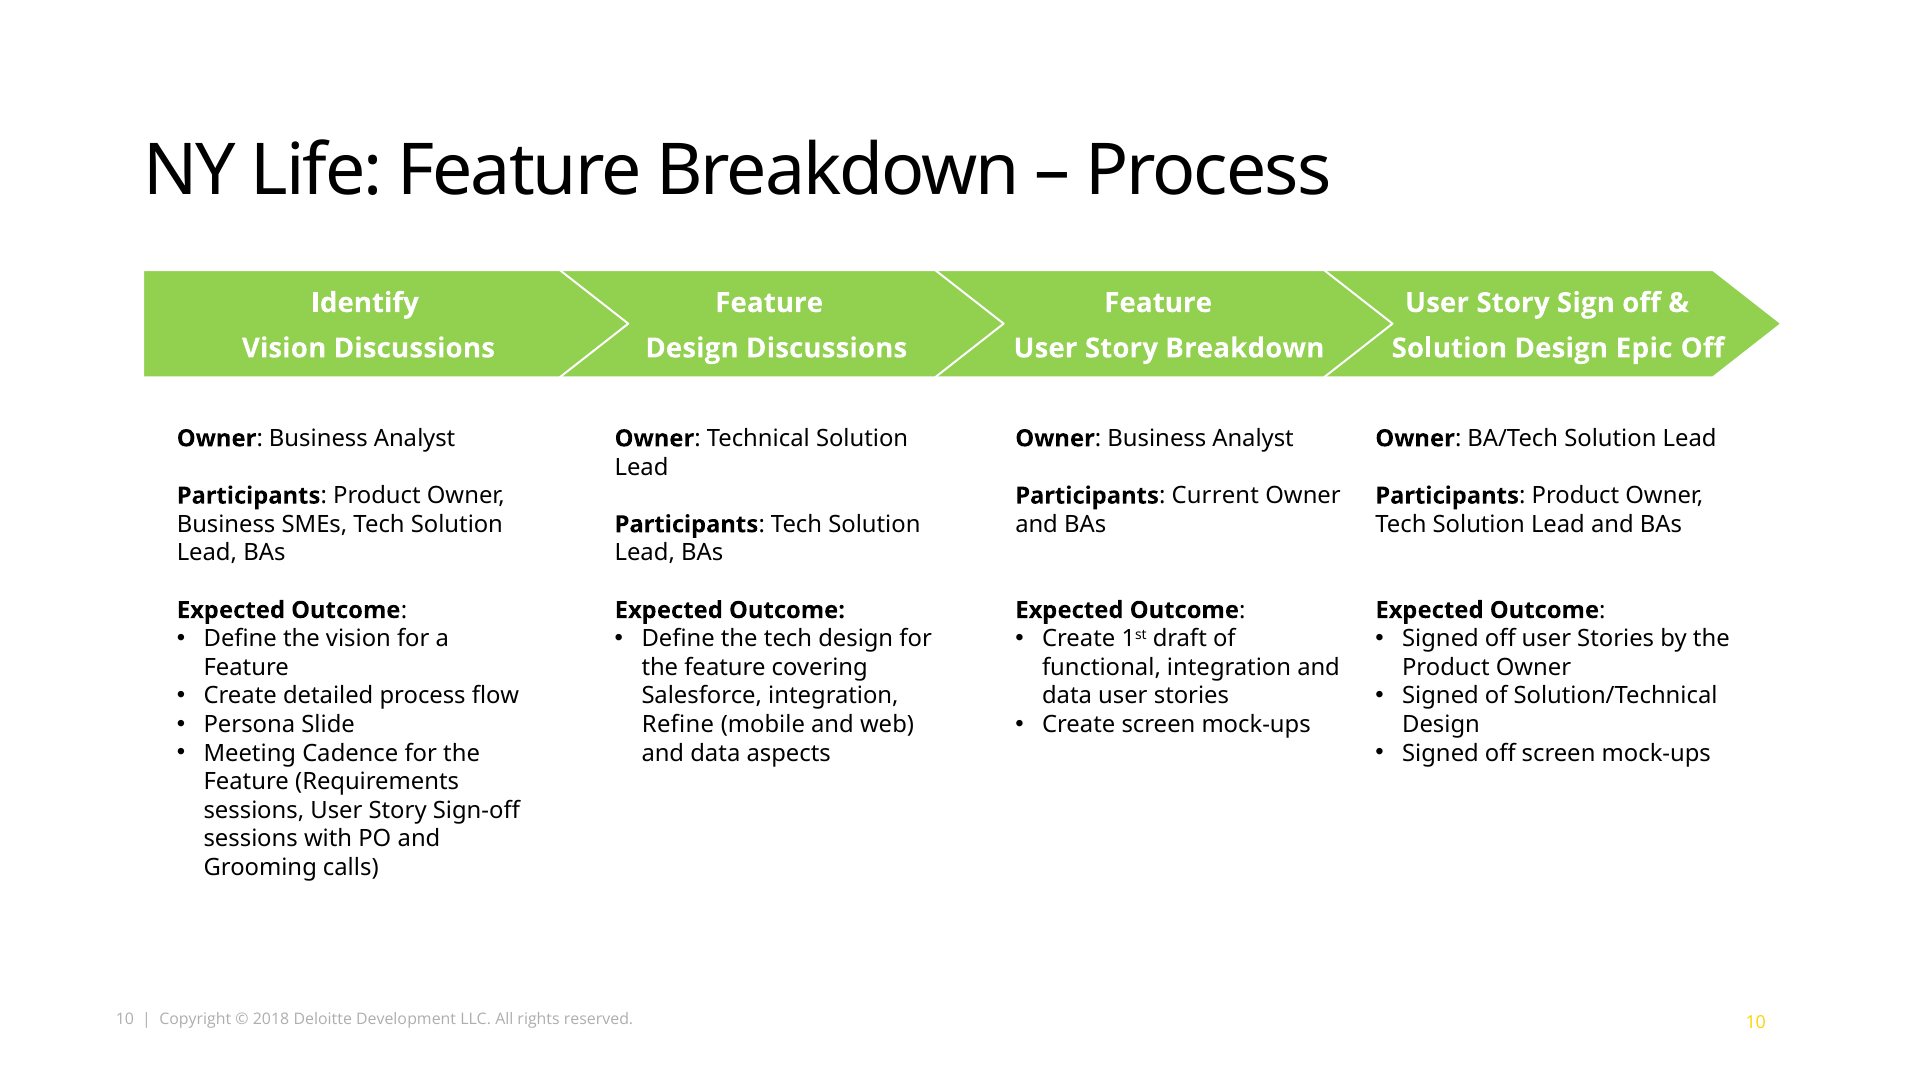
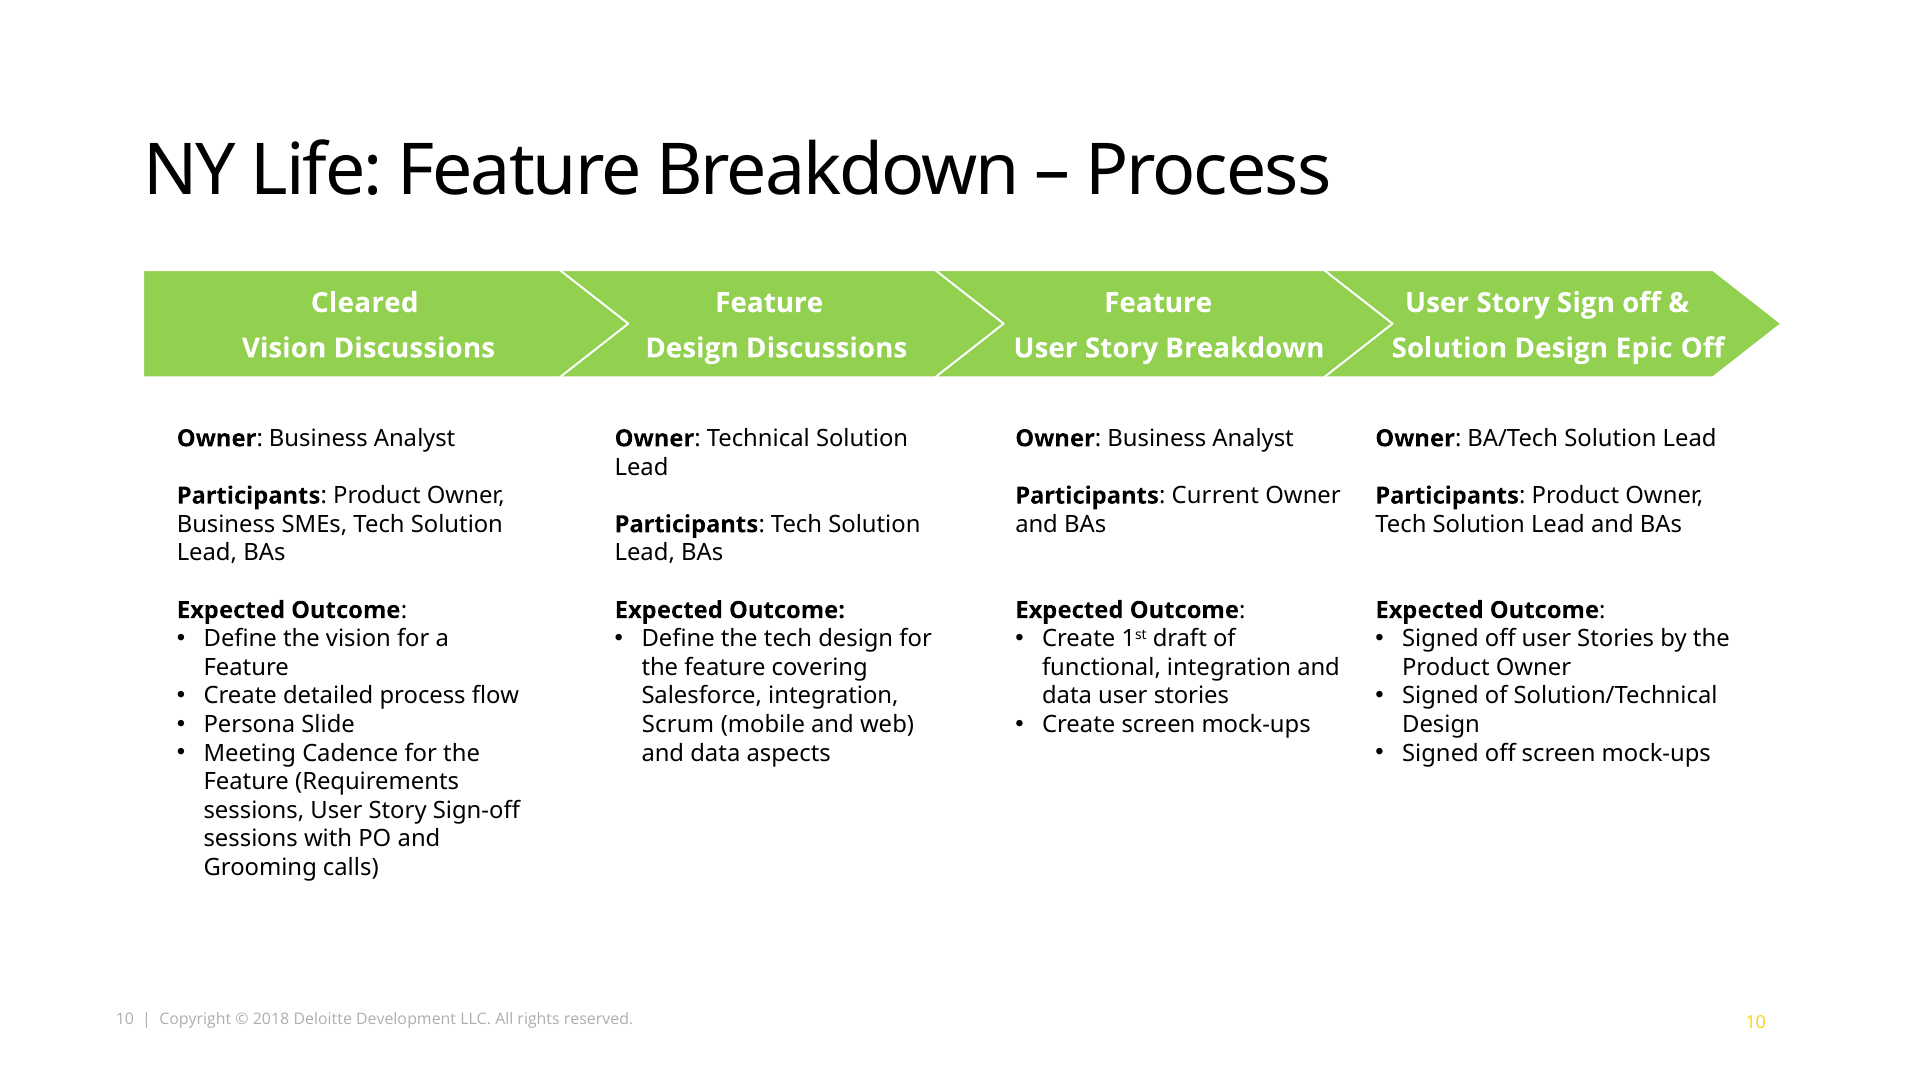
Identify: Identify -> Cleared
Refine: Refine -> Scrum
